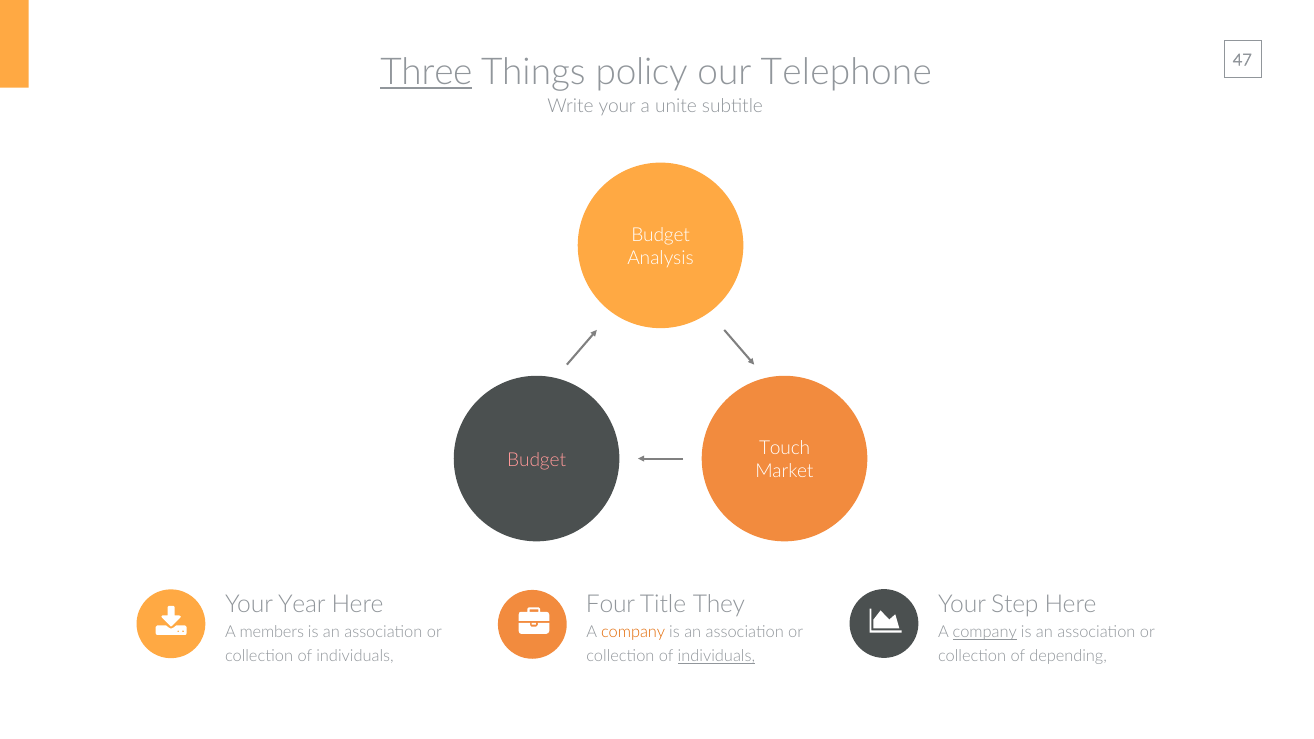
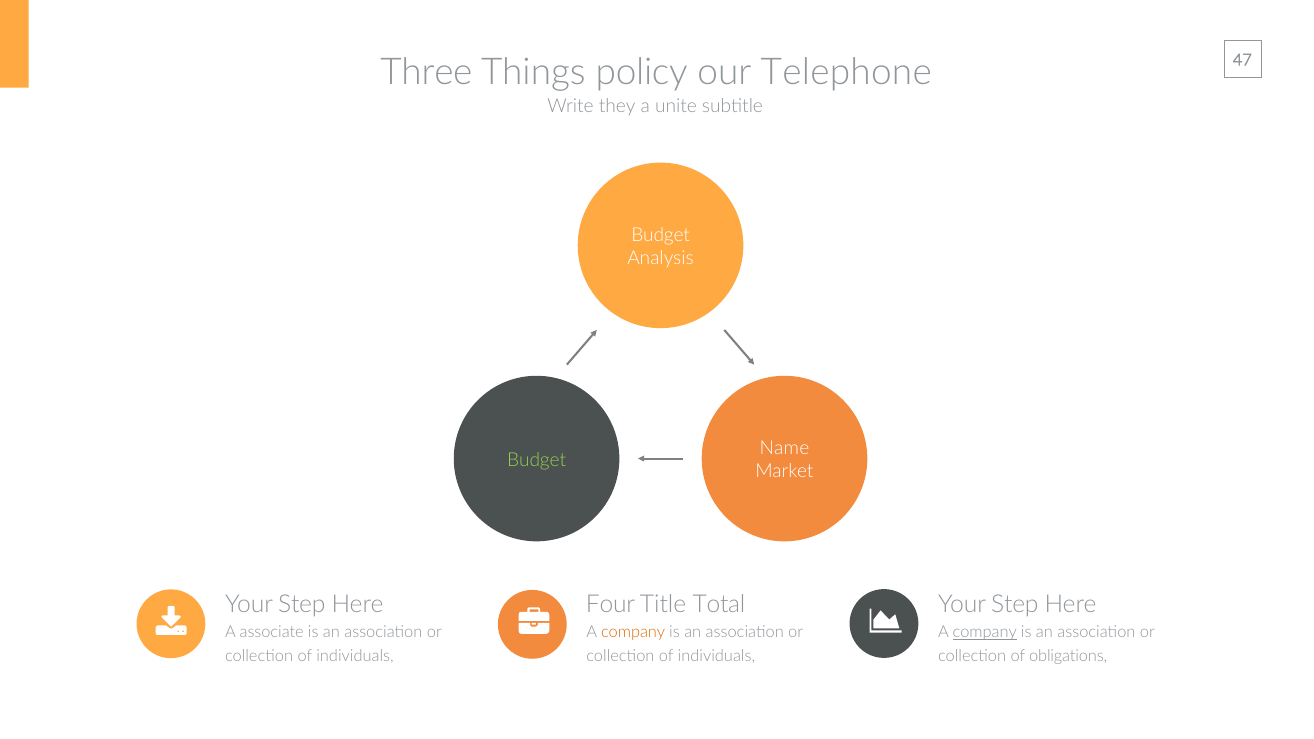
Three underline: present -> none
Write your: your -> they
Touch: Touch -> Name
Budget at (537, 460) colour: pink -> light green
Year at (302, 605): Year -> Step
They: They -> Total
members: members -> associate
individuals at (716, 656) underline: present -> none
depending: depending -> obligations
